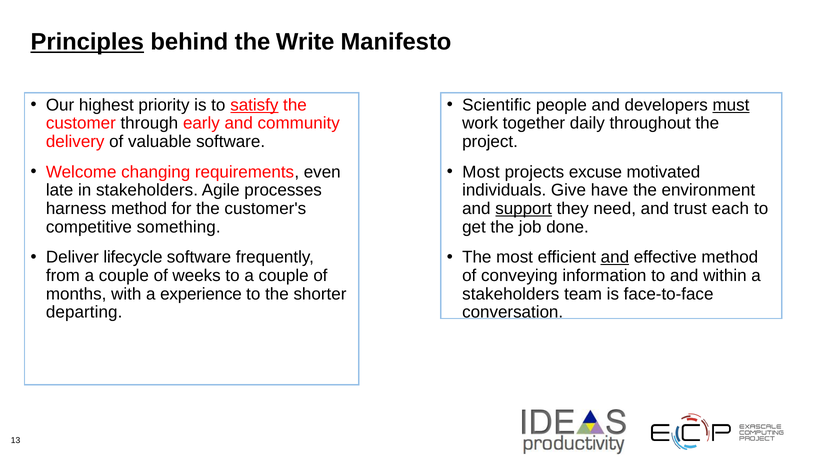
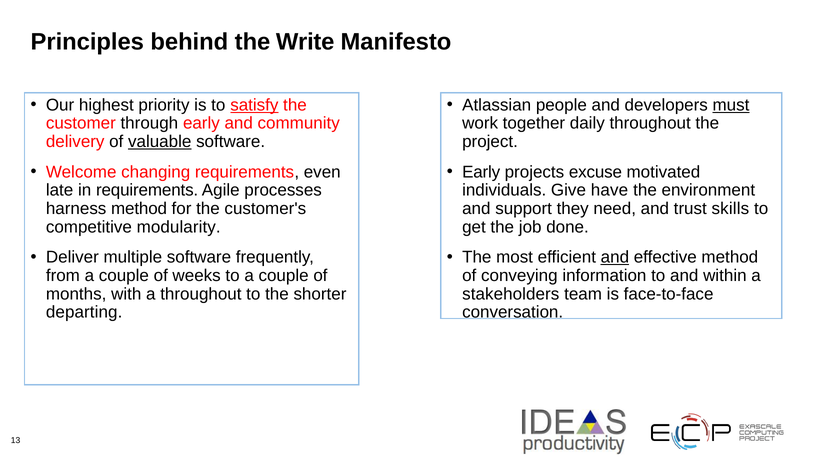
Principles underline: present -> none
Scientific: Scientific -> Atlassian
valuable underline: none -> present
Most at (481, 172): Most -> Early
in stakeholders: stakeholders -> requirements
support underline: present -> none
each: each -> skills
something: something -> modularity
lifecycle: lifecycle -> multiple
a experience: experience -> throughout
